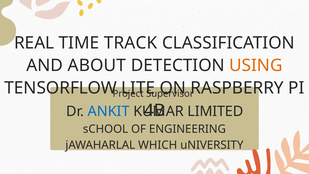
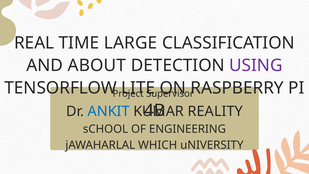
TRACK: TRACK -> LARGE
USING colour: orange -> purple
LIMITED: LIMITED -> REALITY
